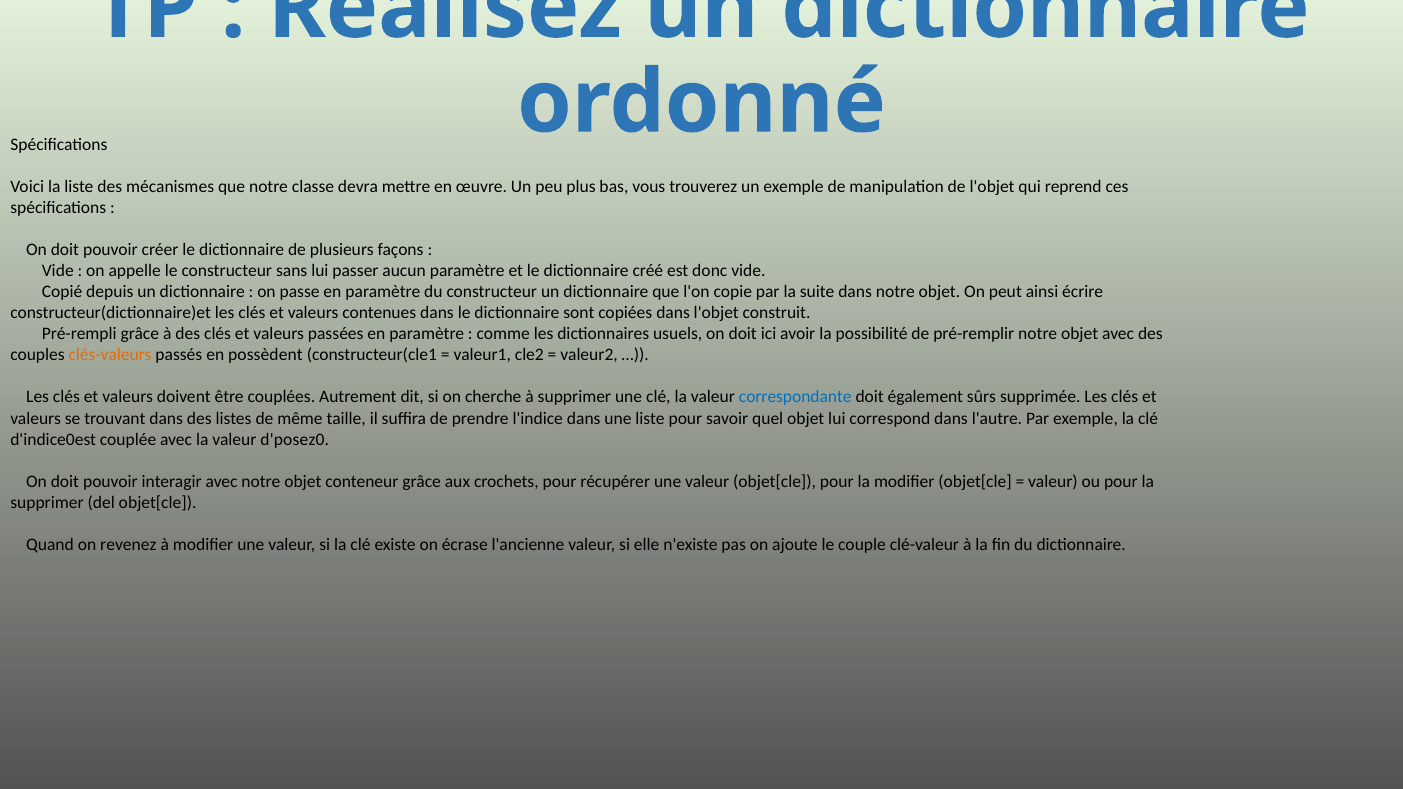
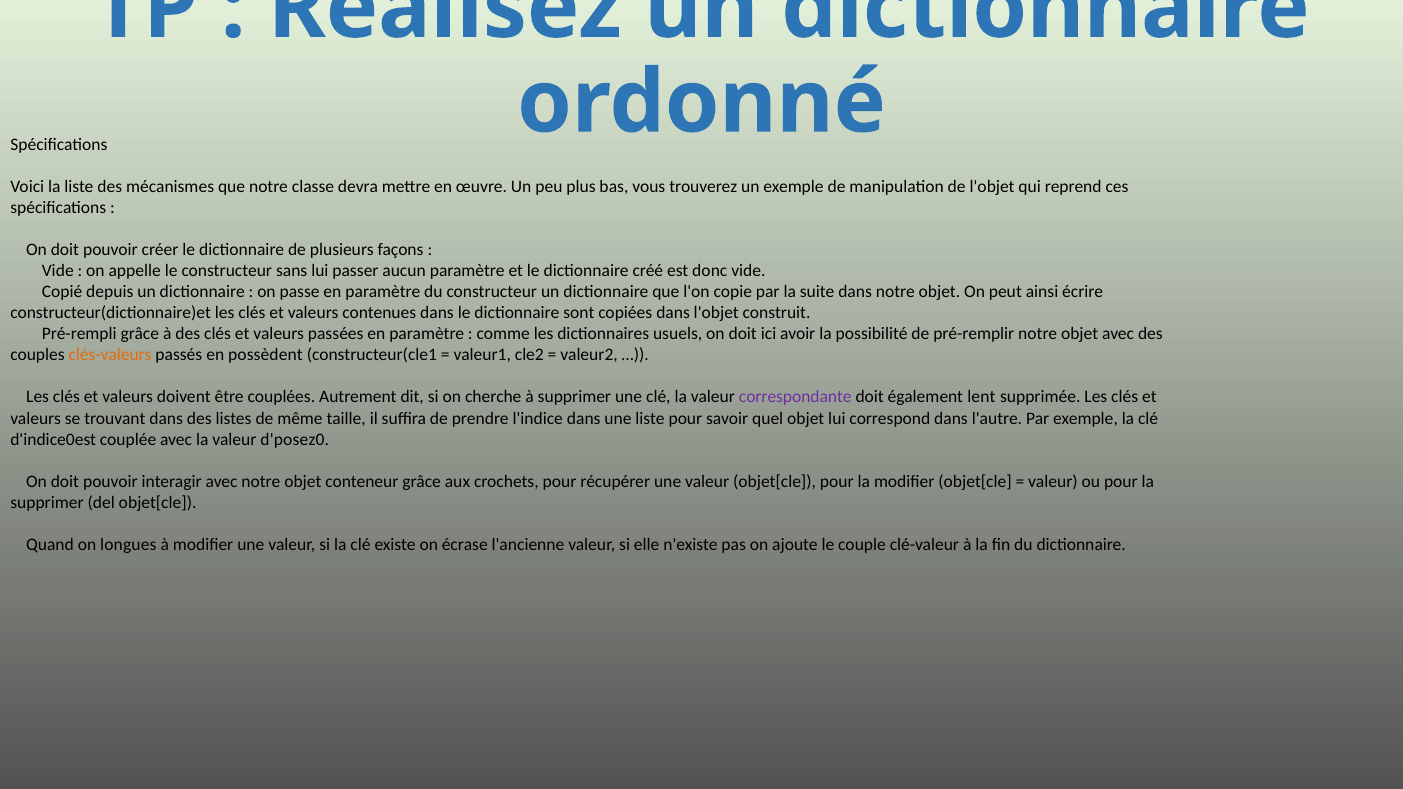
correspondante colour: blue -> purple
sûrs: sûrs -> lent
revenez: revenez -> longues
